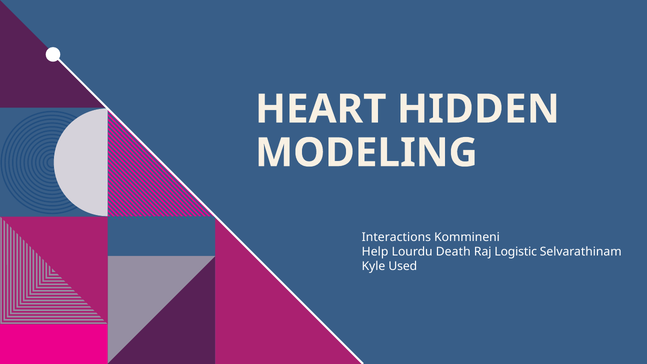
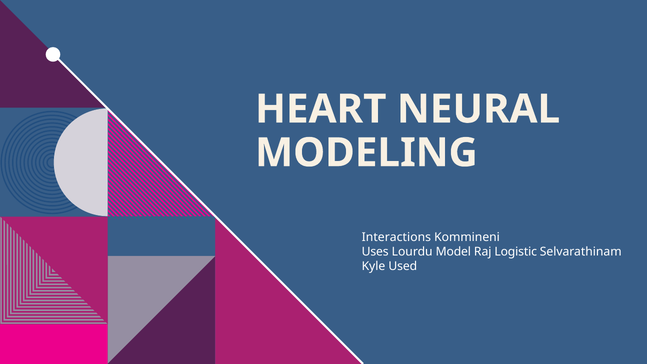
HIDDEN: HIDDEN -> NEURAL
Help: Help -> Uses
Death: Death -> Model
